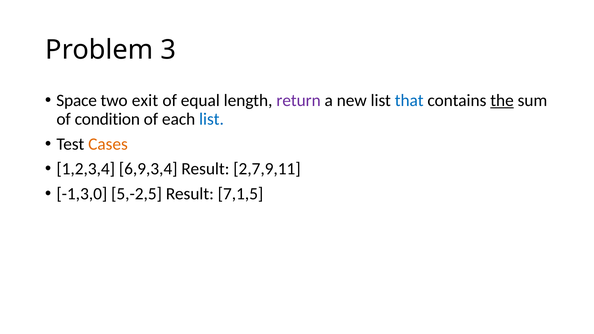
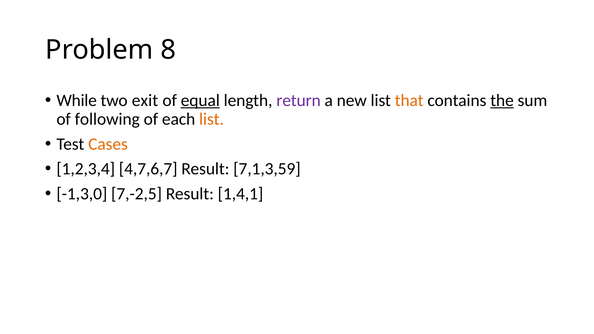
3: 3 -> 8
Space: Space -> While
equal underline: none -> present
that colour: blue -> orange
condition: condition -> following
list at (212, 119) colour: blue -> orange
6,9,3,4: 6,9,3,4 -> 4,7,6,7
2,7,9,11: 2,7,9,11 -> 7,1,3,59
5,-2,5: 5,-2,5 -> 7,-2,5
7,1,5: 7,1,5 -> 1,4,1
